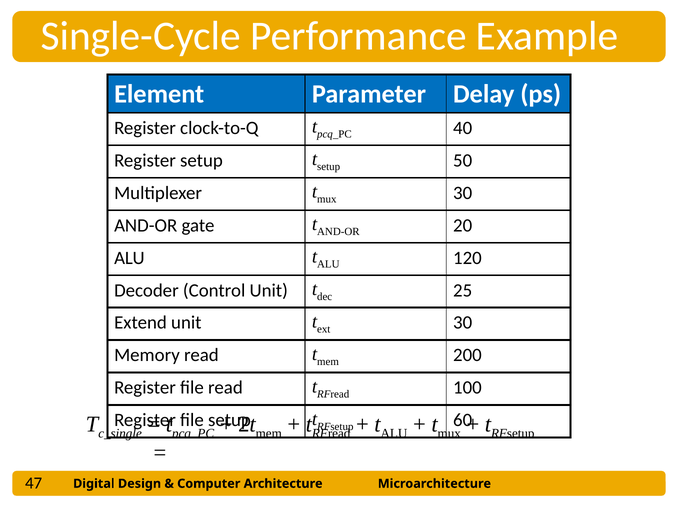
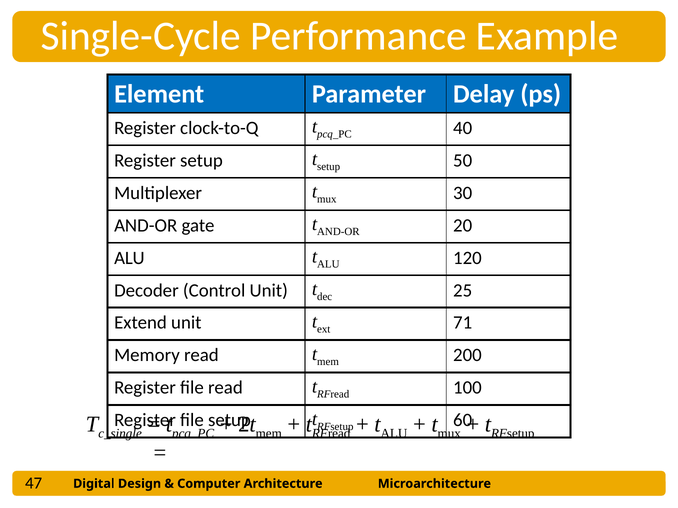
30 at (463, 323): 30 -> 71
